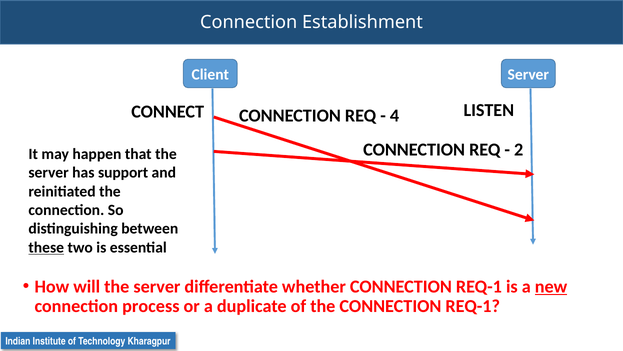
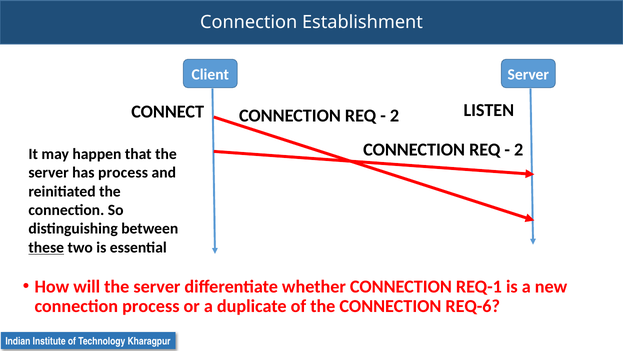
4 at (394, 116): 4 -> 2
has support: support -> process
new underline: present -> none
the CONNECTION REQ-1: REQ-1 -> REQ-6
